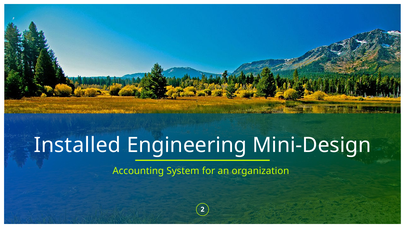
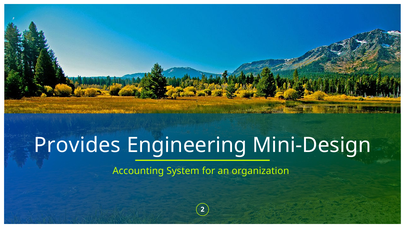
Installed: Installed -> Provides
